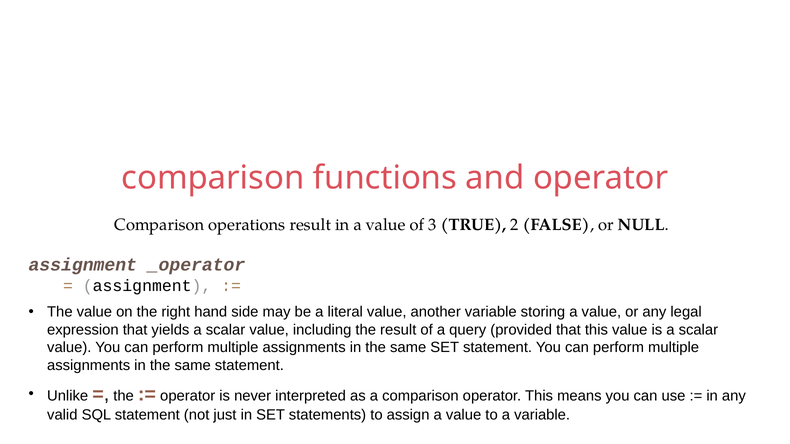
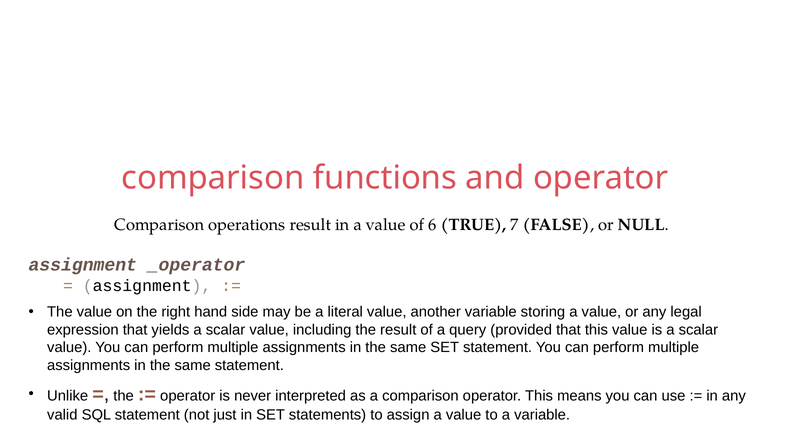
3: 3 -> 6
2: 2 -> 7
